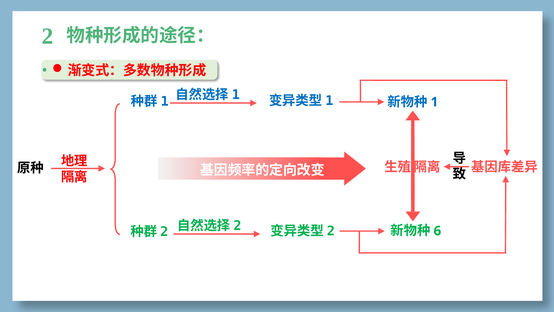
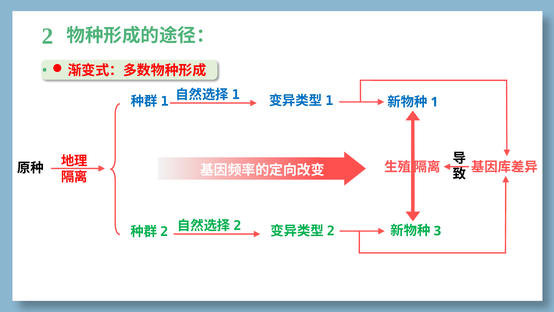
6: 6 -> 3
